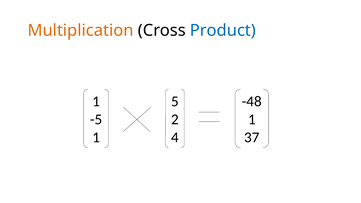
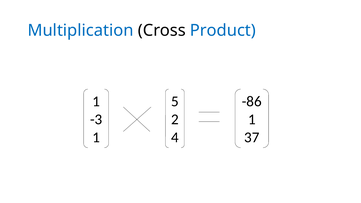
Multiplication colour: orange -> blue
-48: -48 -> -86
-5: -5 -> -3
